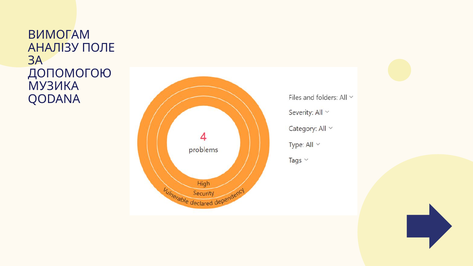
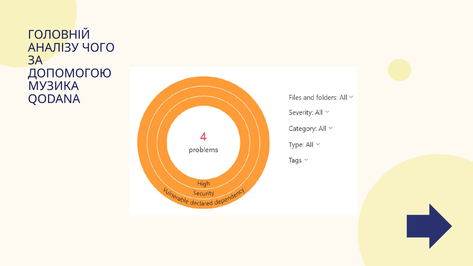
ВИМОГАМ: ВИМОГАМ -> ГОЛОВНІЙ
ПОЛЕ: ПОЛЕ -> ЧОГО
